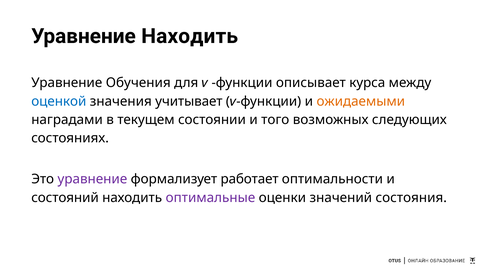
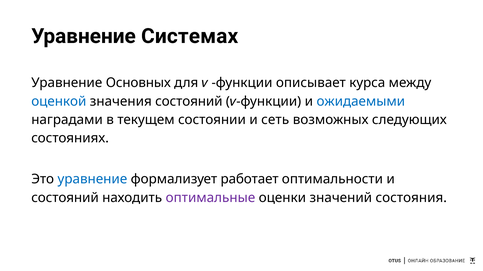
Уравнение Находить: Находить -> Системах
Обучения: Обучения -> Основных
значения учитывает: учитывает -> состояний
ожидаемыми colour: orange -> blue
того: того -> сеть
уравнение at (92, 180) colour: purple -> blue
